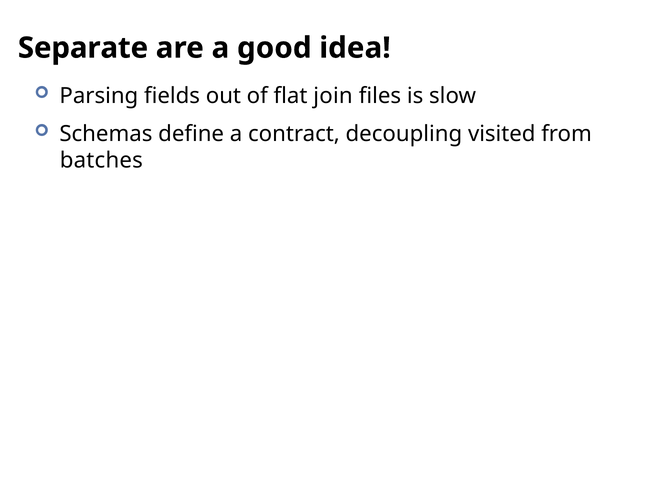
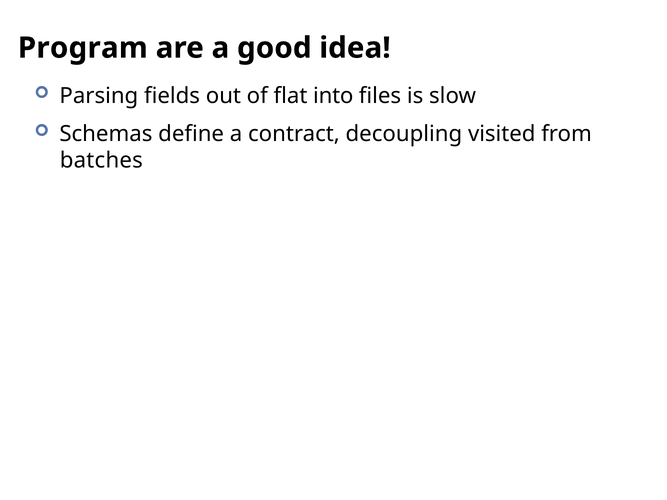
Separate: Separate -> Program
join: join -> into
